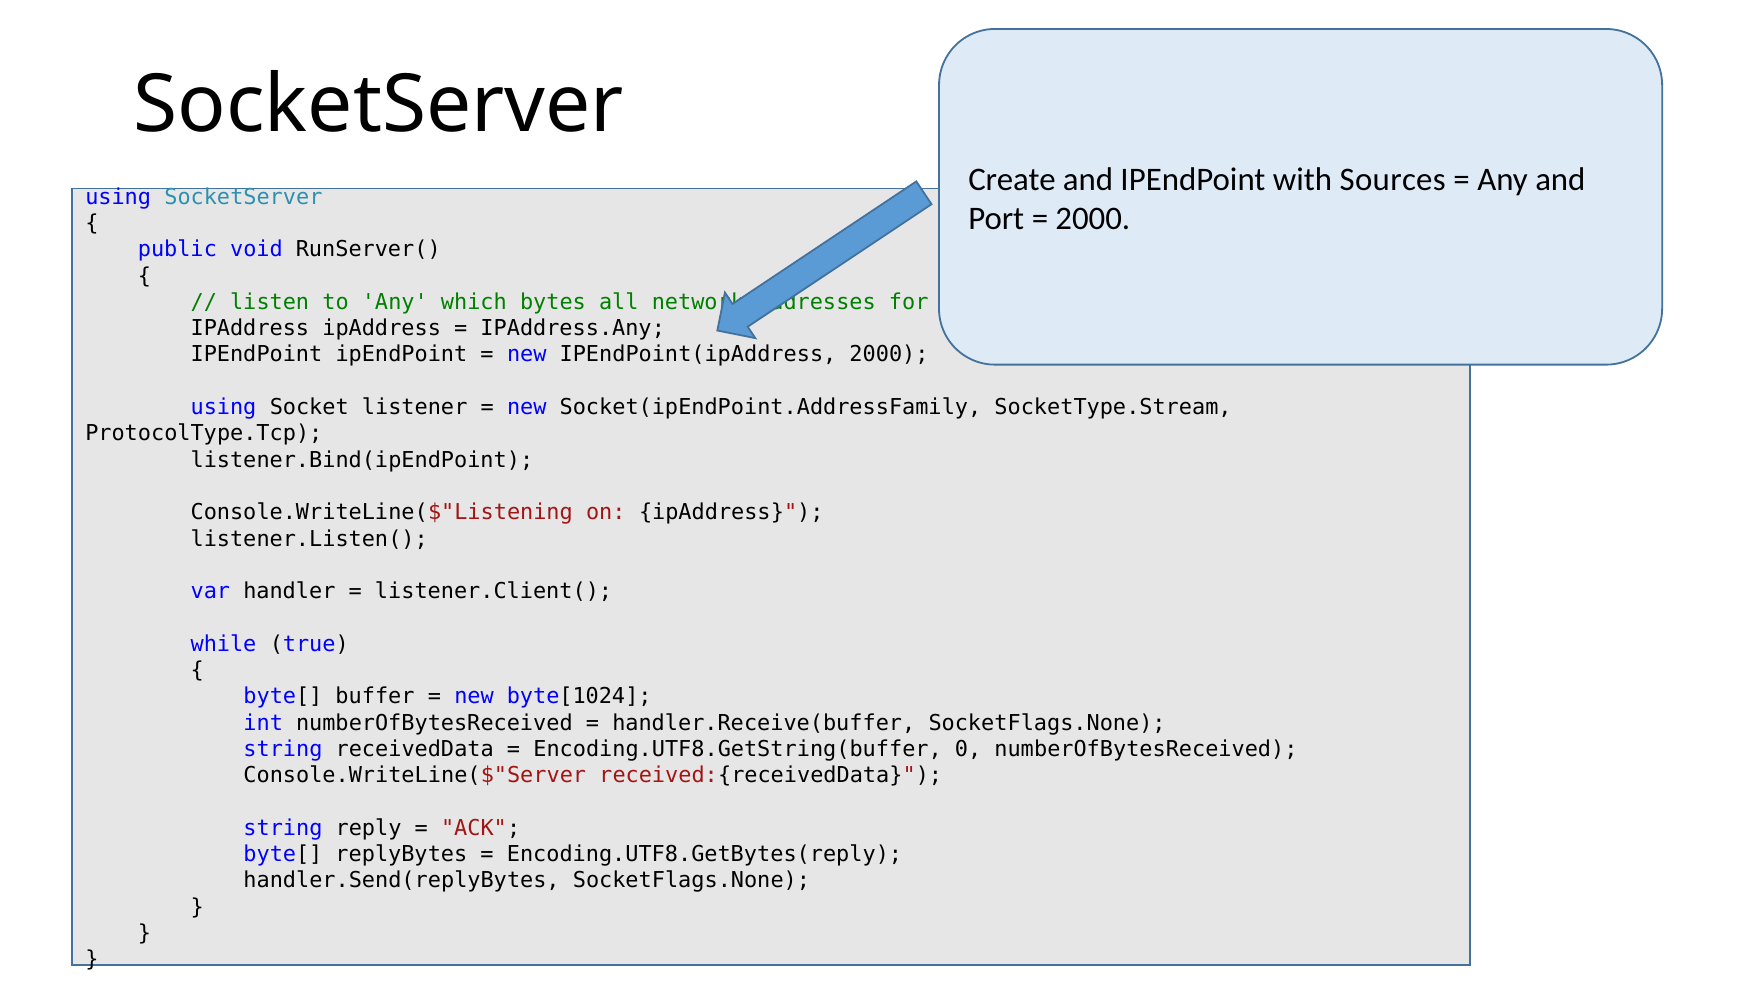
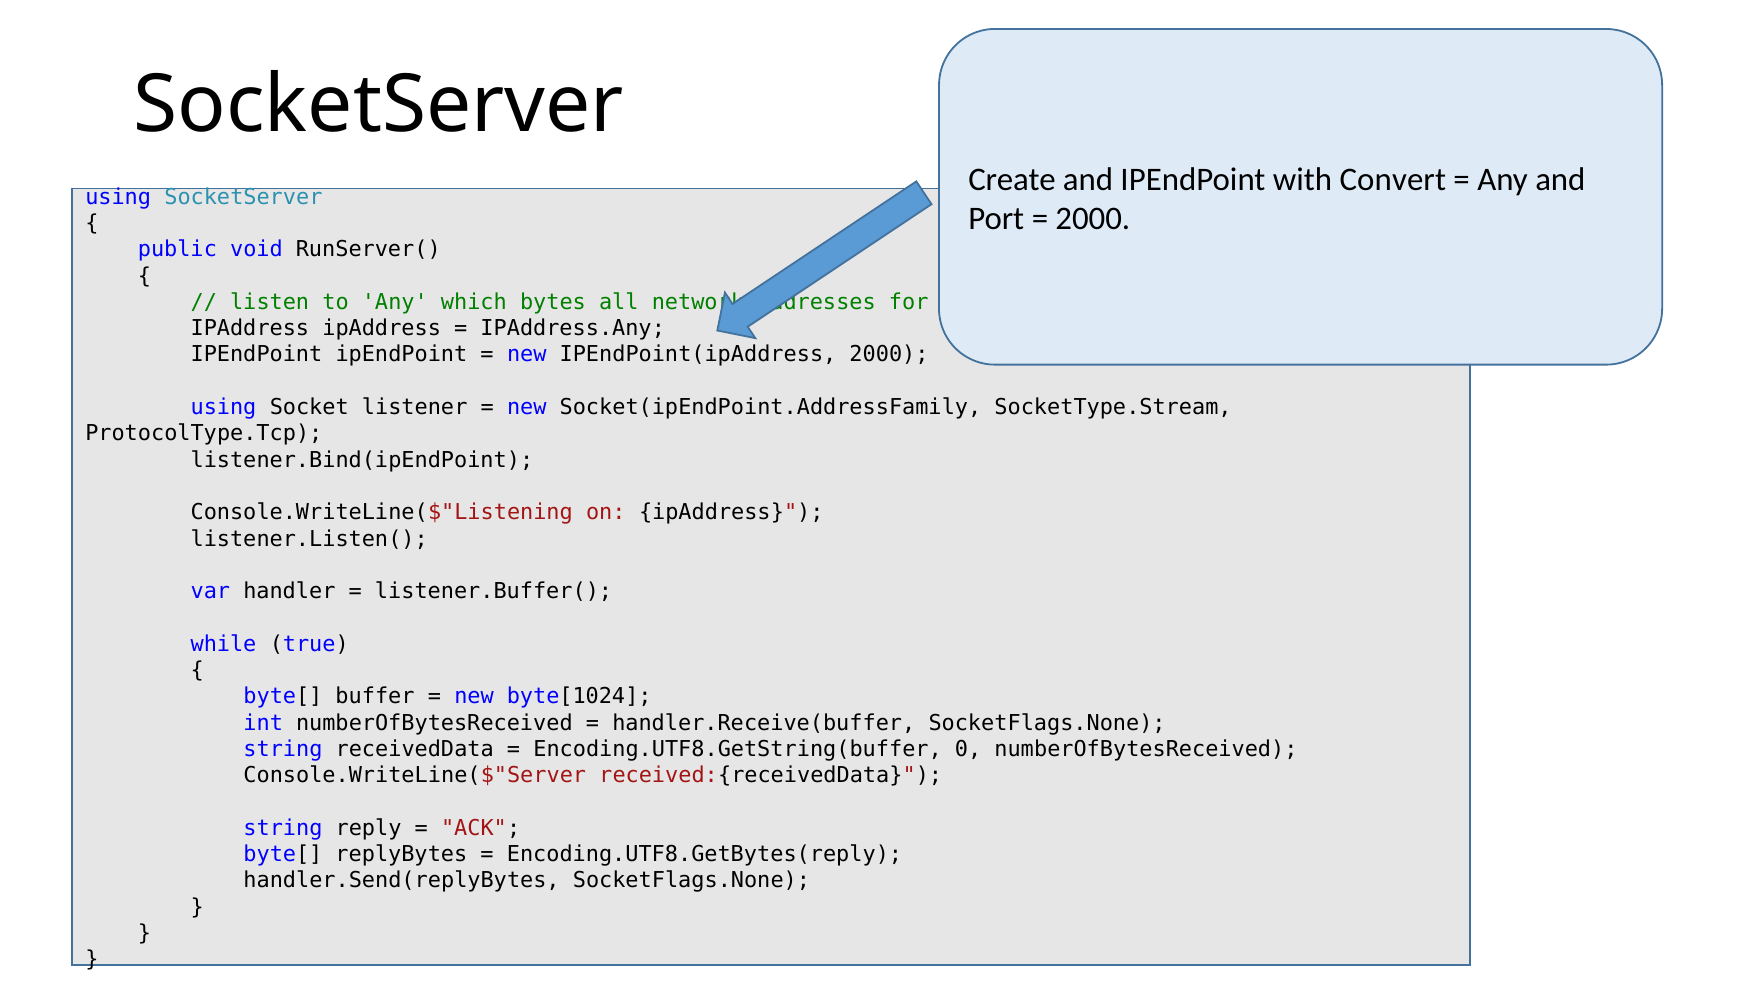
Sources: Sources -> Convert
listener.Client(: listener.Client( -> listener.Buffer(
